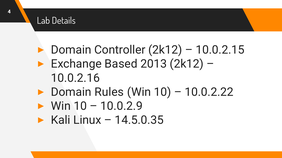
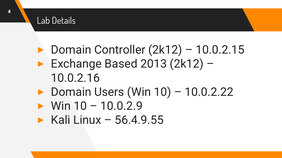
Rules: Rules -> Users
14.5.0.35: 14.5.0.35 -> 56.4.9.55
